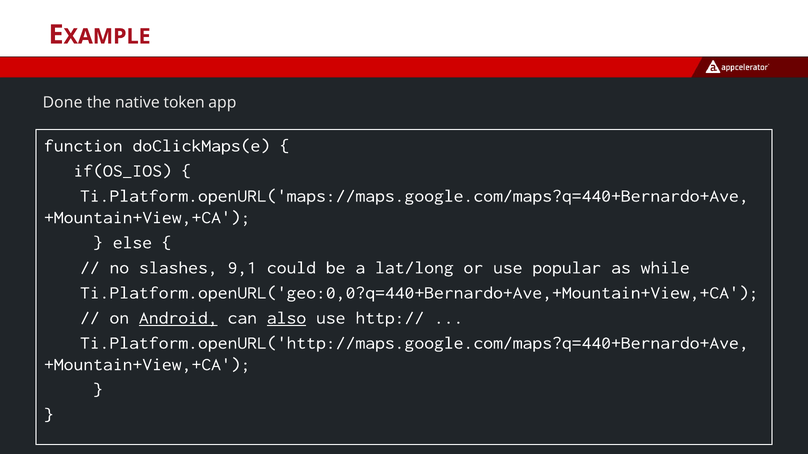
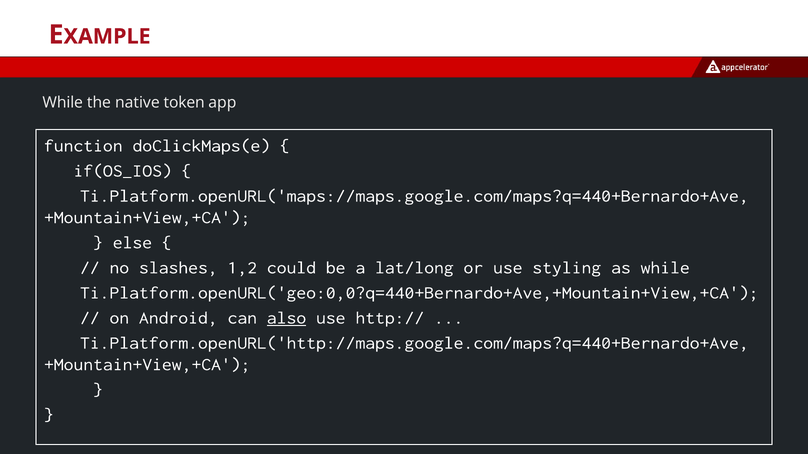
Done at (63, 103): Done -> While
9,1: 9,1 -> 1,2
popular: popular -> styling
Android underline: present -> none
